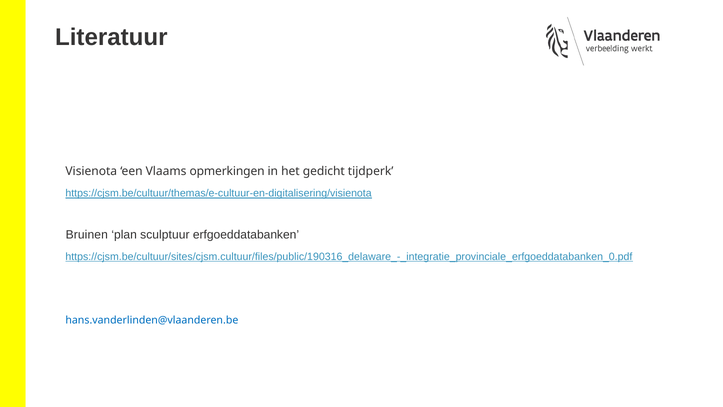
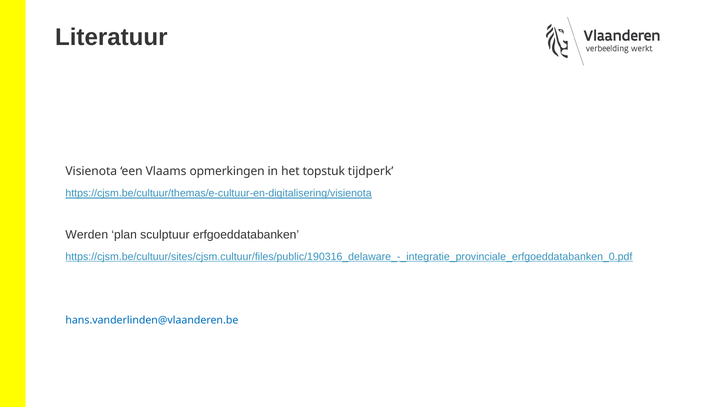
gedicht: gedicht -> topstuk
Bruinen: Bruinen -> Werden
